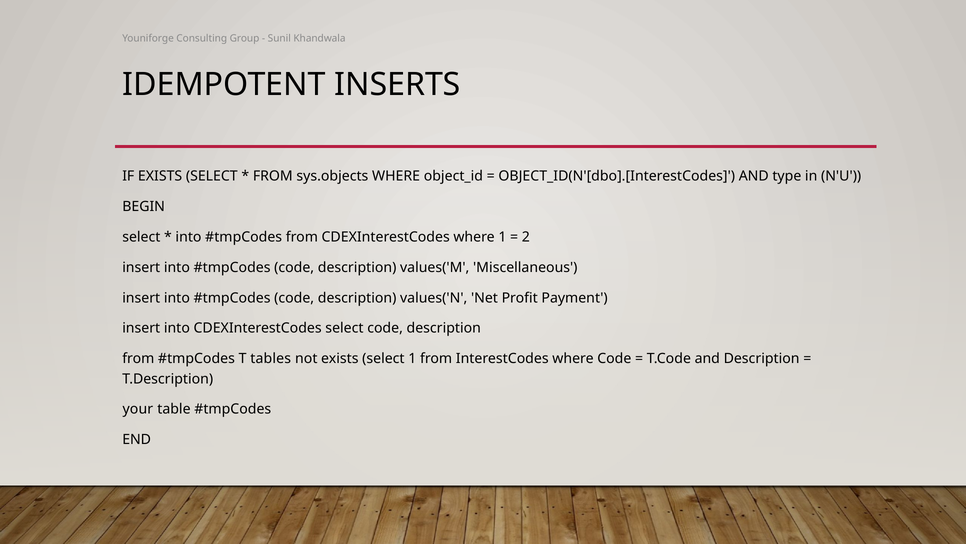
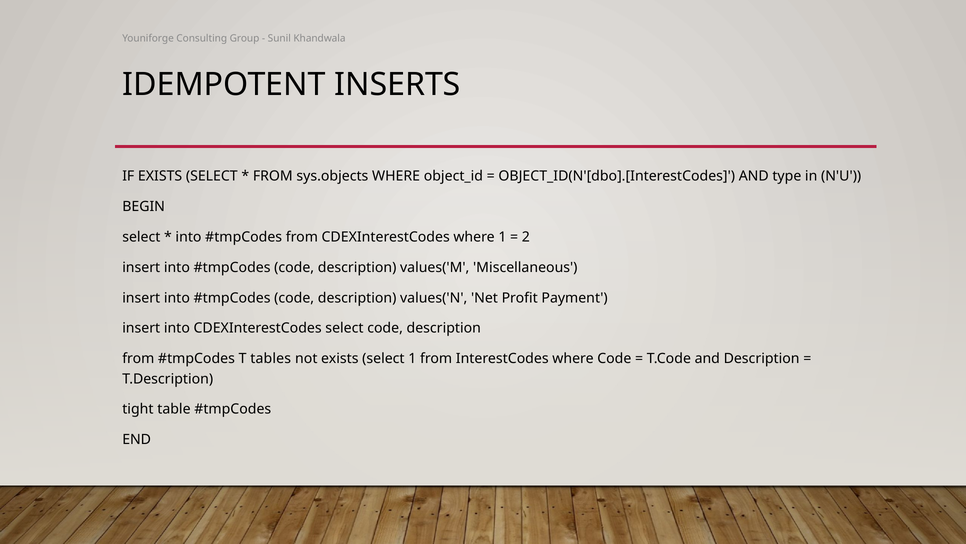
your: your -> tight
